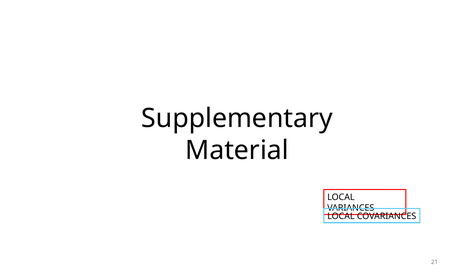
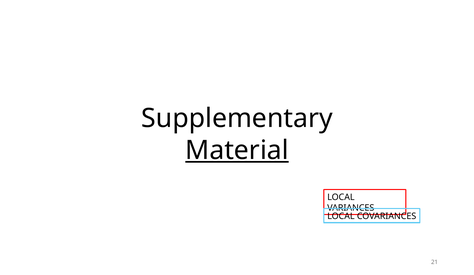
Material underline: none -> present
